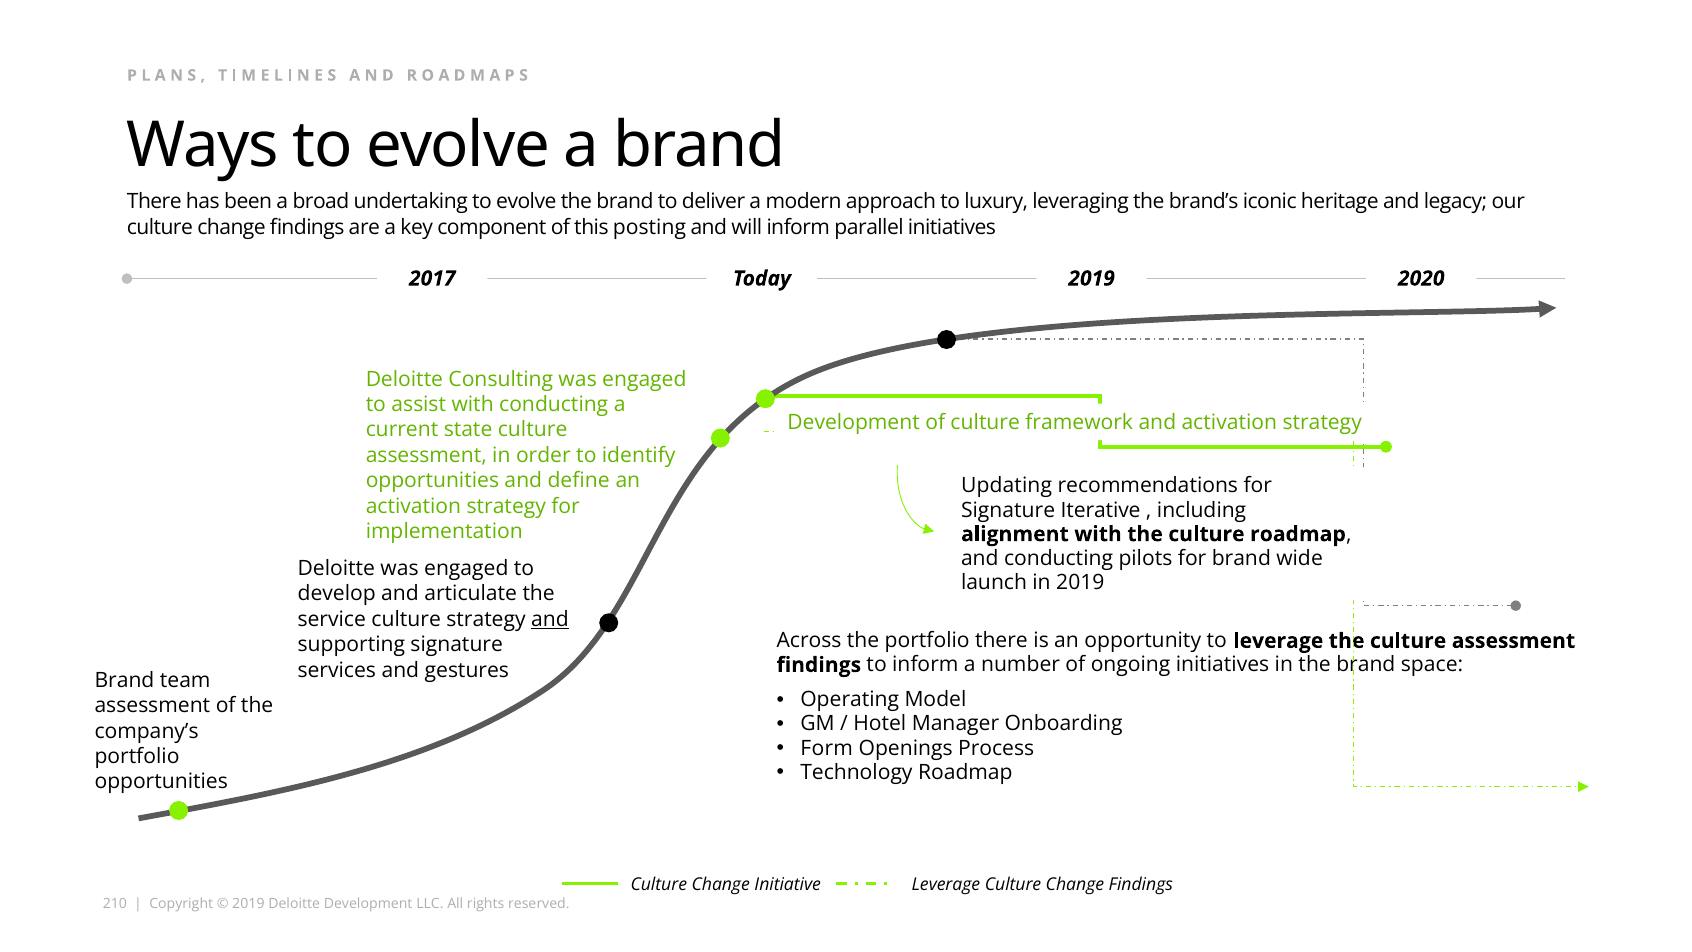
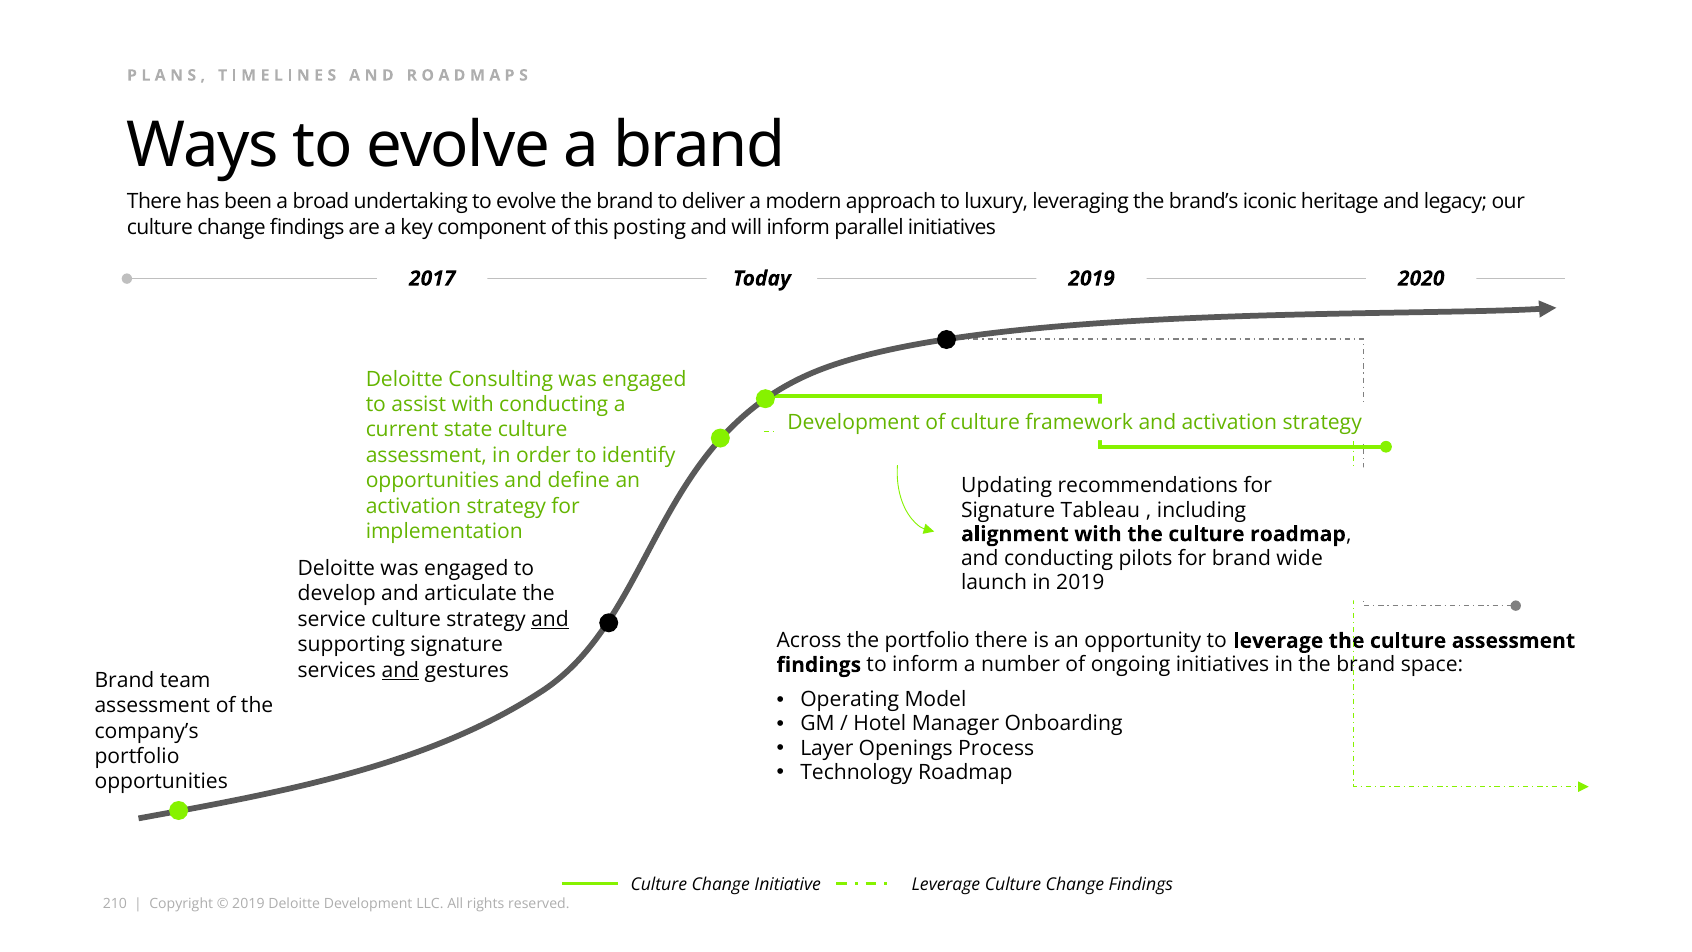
Iterative: Iterative -> Tableau
and at (400, 670) underline: none -> present
Form: Form -> Layer
